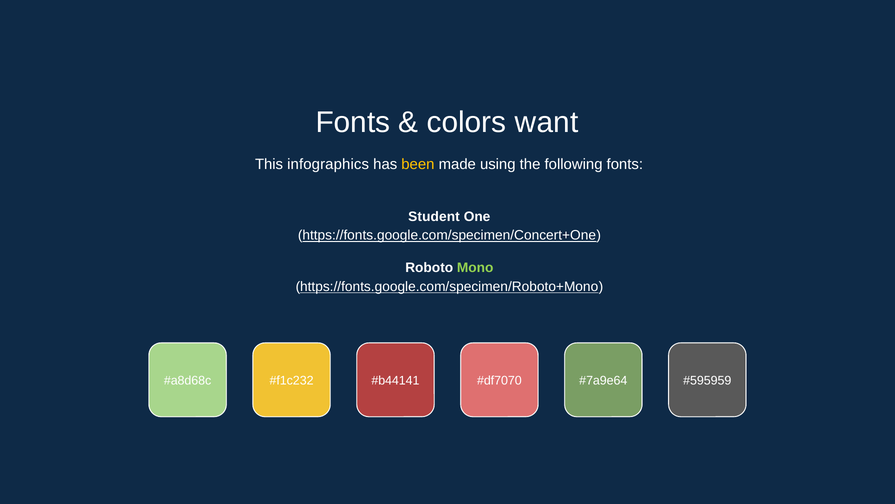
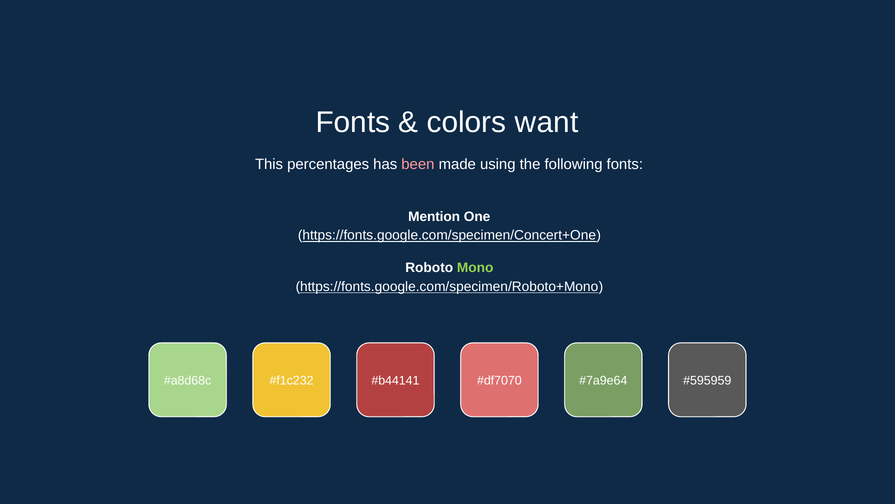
infographics: infographics -> percentages
been colour: yellow -> pink
Student: Student -> Mention
